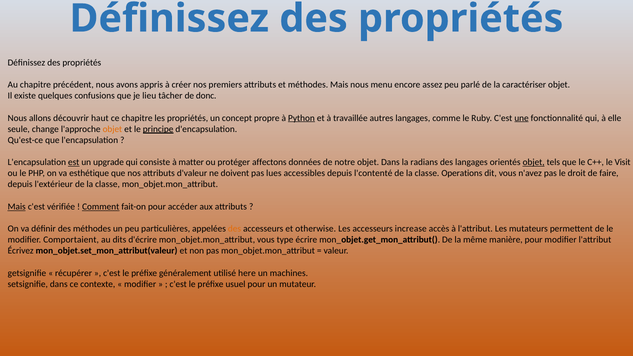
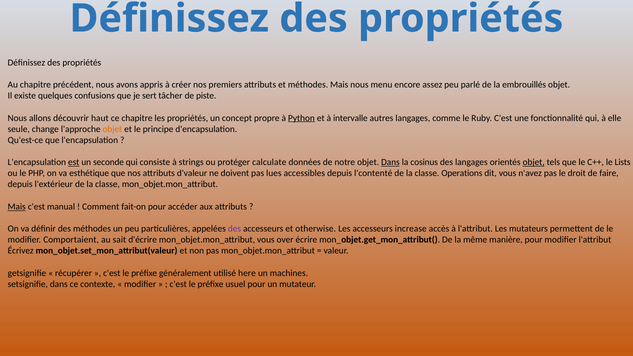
caractériser: caractériser -> embrouillés
lieu: lieu -> sert
donc: donc -> piste
travaillée: travaillée -> intervalle
une underline: present -> none
principe underline: present -> none
upgrade: upgrade -> seconde
matter: matter -> strings
affectons: affectons -> calculate
Dans at (390, 162) underline: none -> present
radians: radians -> cosinus
Visit: Visit -> Lists
vérifiée: vérifiée -> manual
Comment underline: present -> none
des at (234, 229) colour: orange -> purple
dits: dits -> sait
type: type -> over
